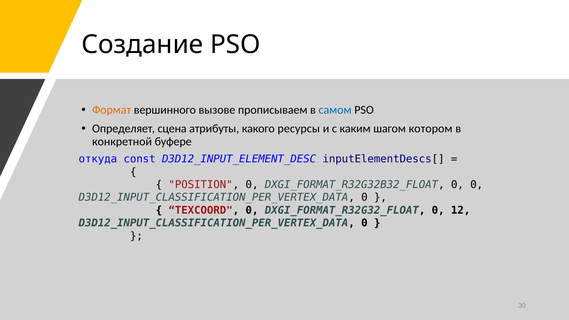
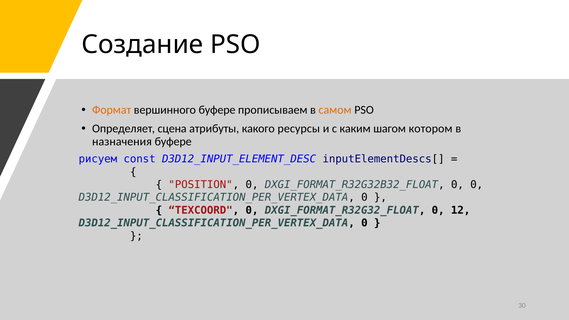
вершинного вызове: вызове -> буфере
самом colour: blue -> orange
конкретной: конкретной -> назначения
откуда: откуда -> рисуем
